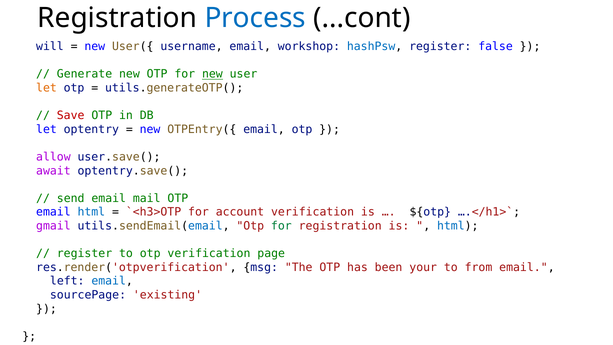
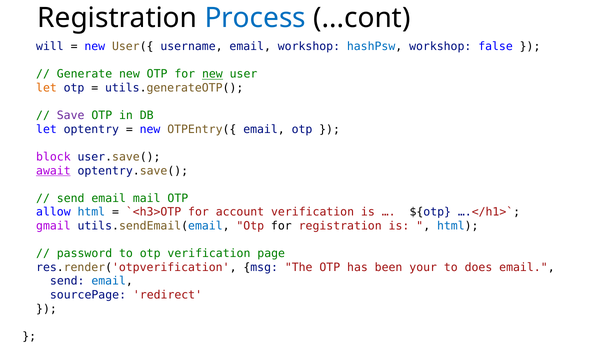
hashPsw register: register -> workshop
Save colour: red -> purple
allow: allow -> block
await underline: none -> present
email at (53, 212): email -> allow
for at (281, 226) colour: green -> black
register at (84, 253): register -> password
from: from -> does
left at (67, 281): left -> send
existing: existing -> redirect
